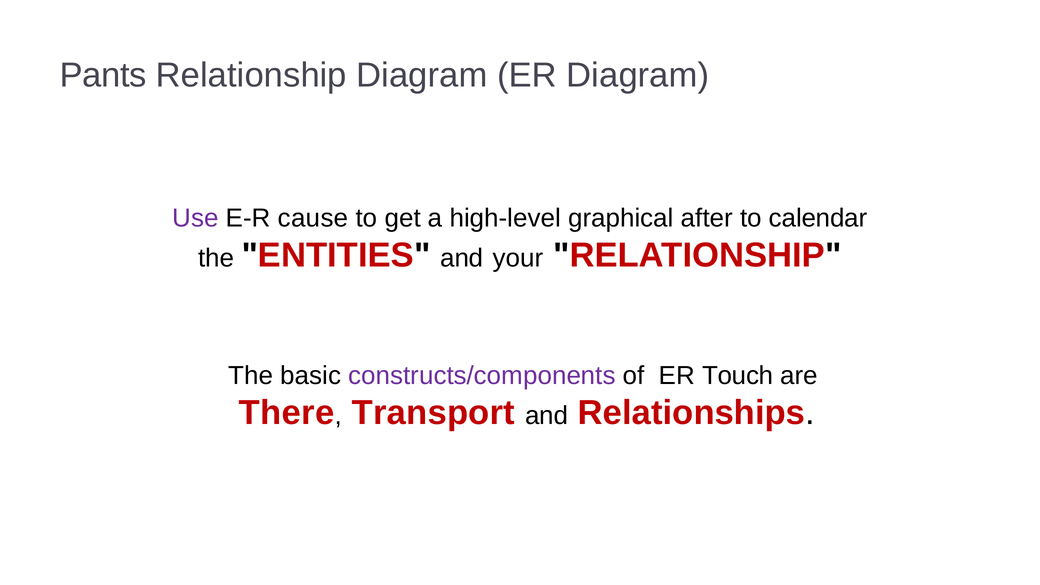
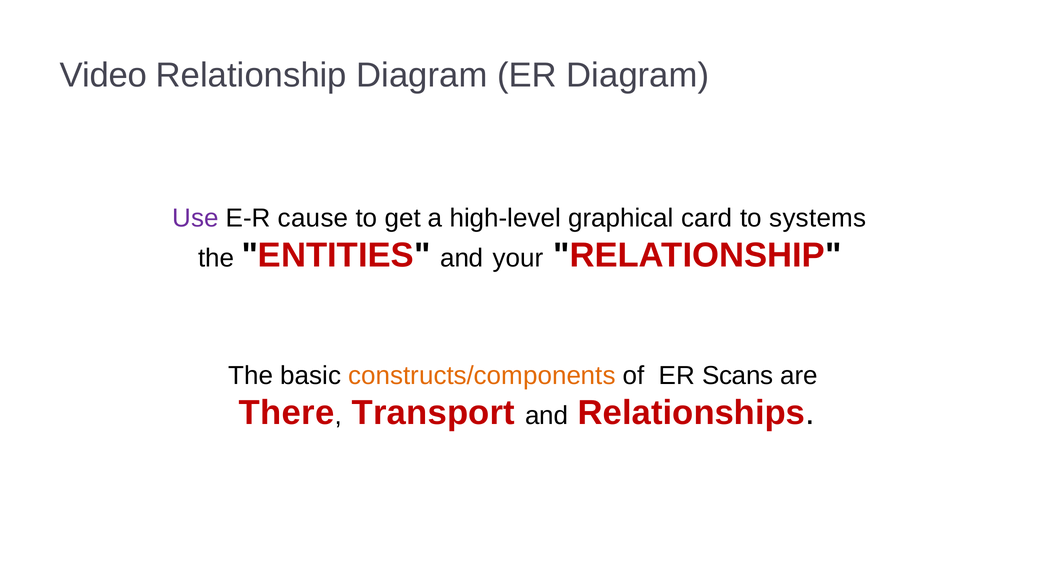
Pants: Pants -> Video
after: after -> card
calendar: calendar -> systems
constructs/components colour: purple -> orange
Touch: Touch -> Scans
